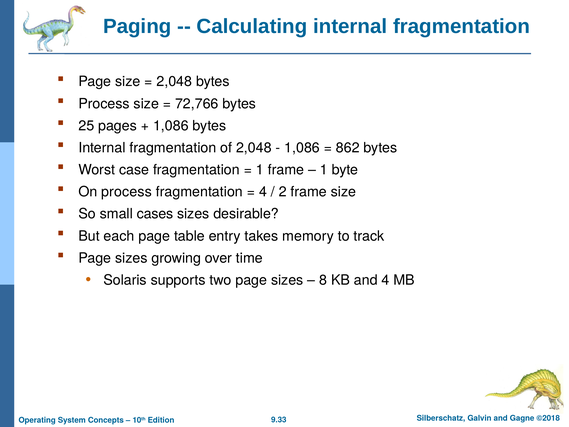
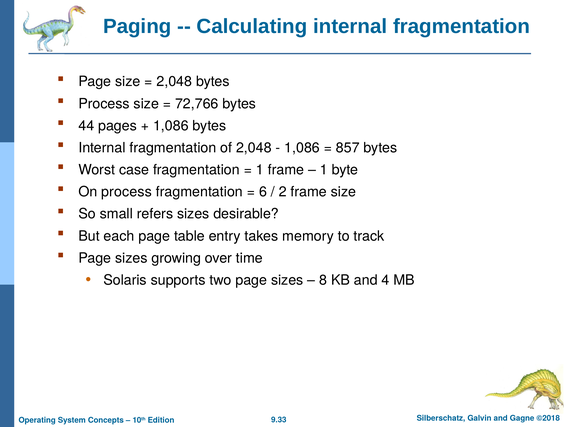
25: 25 -> 44
862: 862 -> 857
4 at (263, 192): 4 -> 6
cases: cases -> refers
